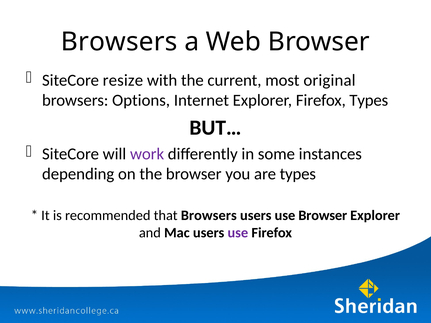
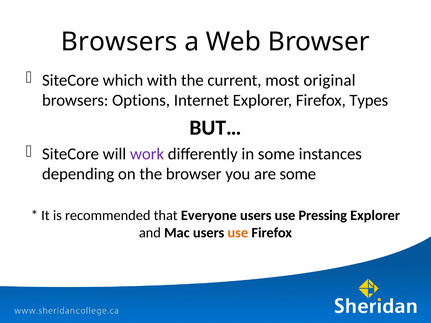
resize: resize -> which
are types: types -> some
that Browsers: Browsers -> Everyone
use Browser: Browser -> Pressing
use at (238, 233) colour: purple -> orange
